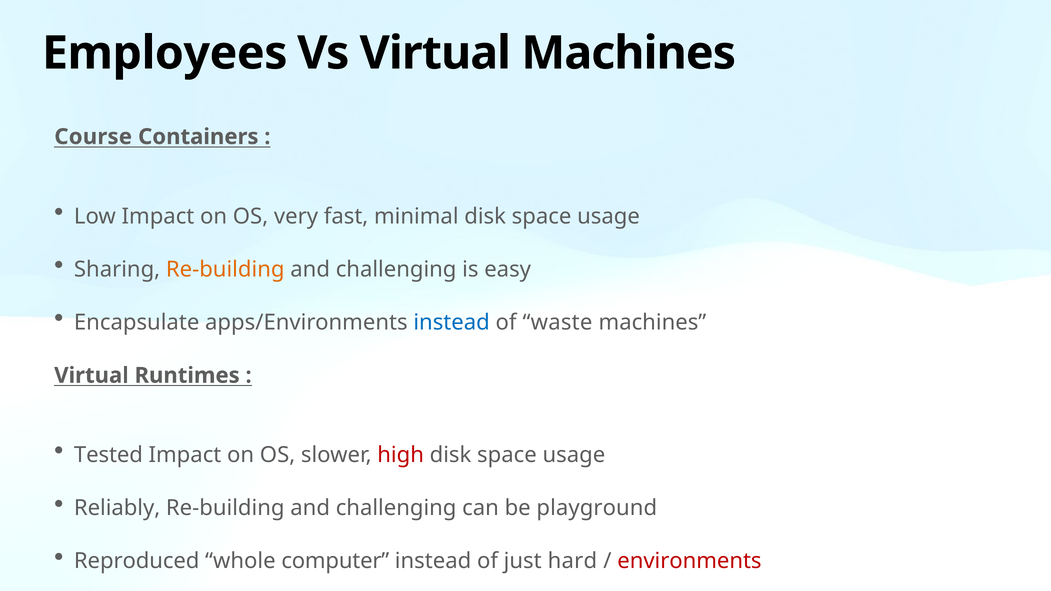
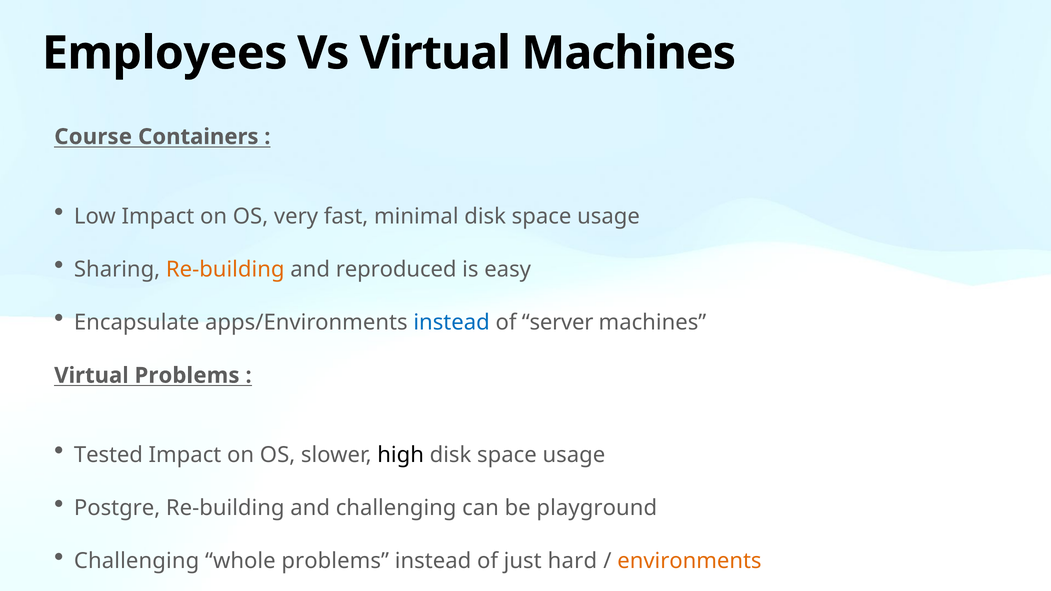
challenging at (396, 269): challenging -> reproduced
waste: waste -> server
Virtual Runtimes: Runtimes -> Problems
high colour: red -> black
Reliably: Reliably -> Postgre
Reproduced at (137, 561): Reproduced -> Challenging
whole computer: computer -> problems
environments colour: red -> orange
